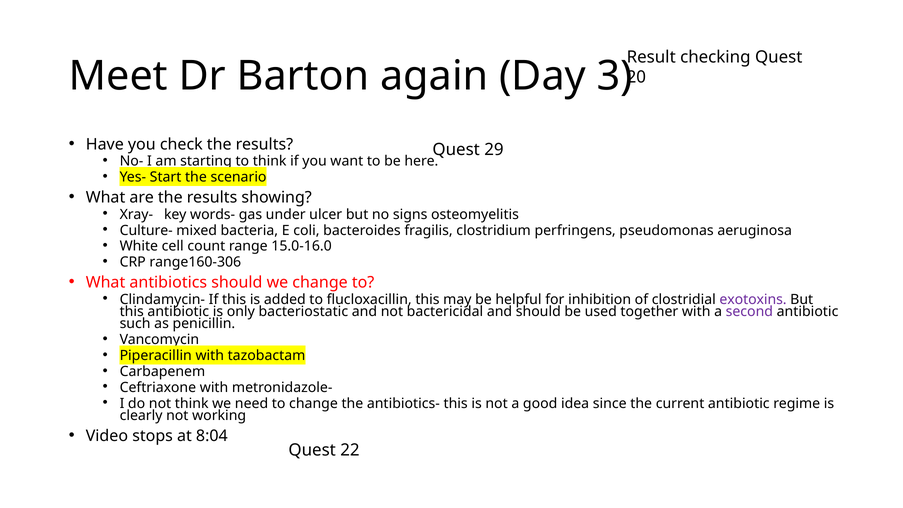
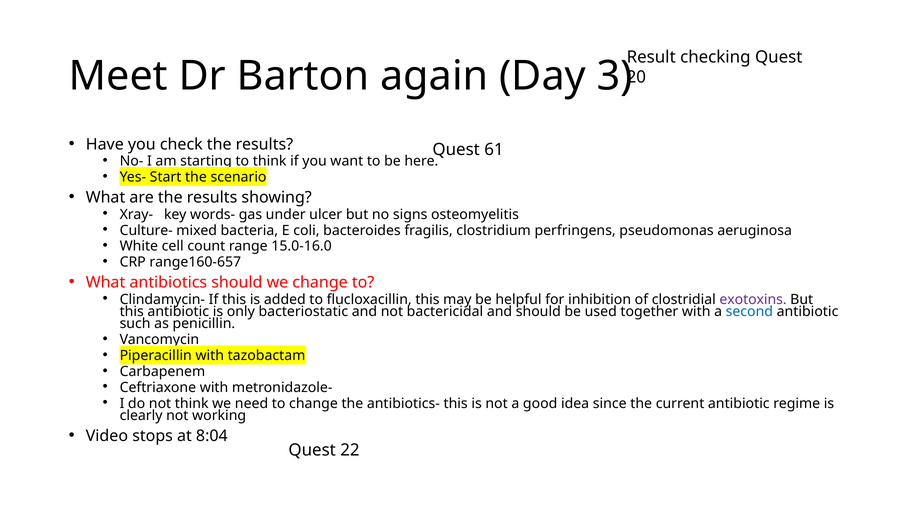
29: 29 -> 61
range160-306: range160-306 -> range160-657
second colour: purple -> blue
